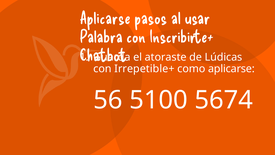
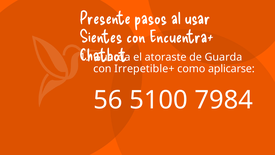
Aplicarse at (105, 18): Aplicarse -> Presente
Palabra: Palabra -> Sientes
Inscribirte+: Inscribirte+ -> Encuentra+
de Lúdicas: Lúdicas -> Guarda
5674: 5674 -> 7984
